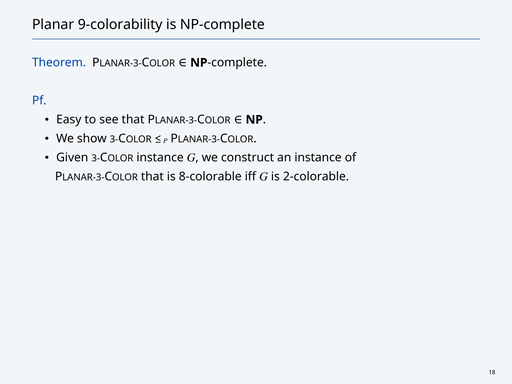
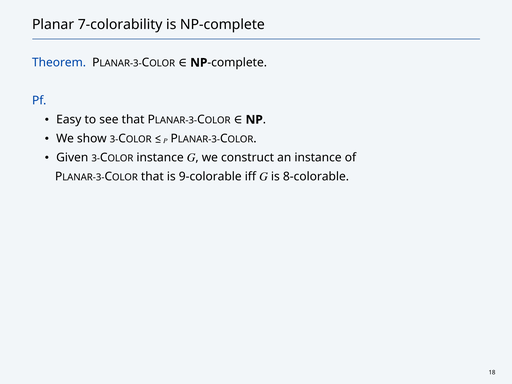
9-colorability: 9-colorability -> 7-colorability
8-colorable: 8-colorable -> 9-colorable
2-colorable: 2-colorable -> 8-colorable
